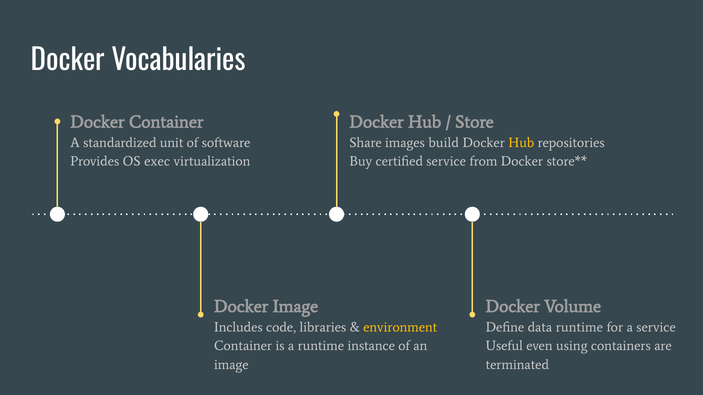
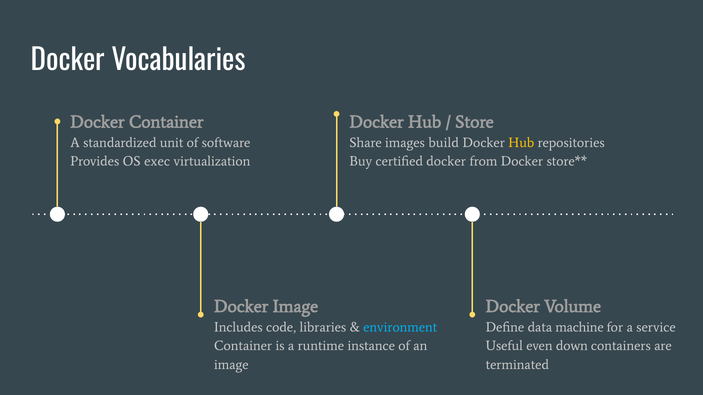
certified service: service -> docker
environment colour: yellow -> light blue
data runtime: runtime -> machine
using: using -> down
